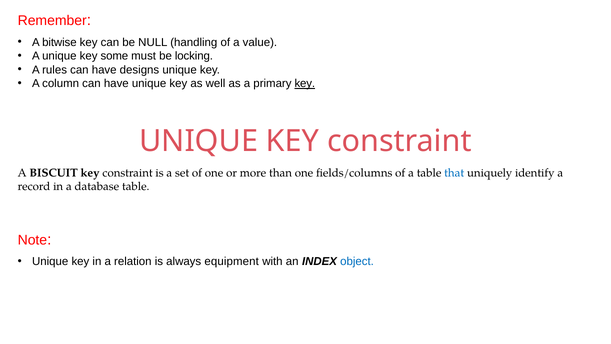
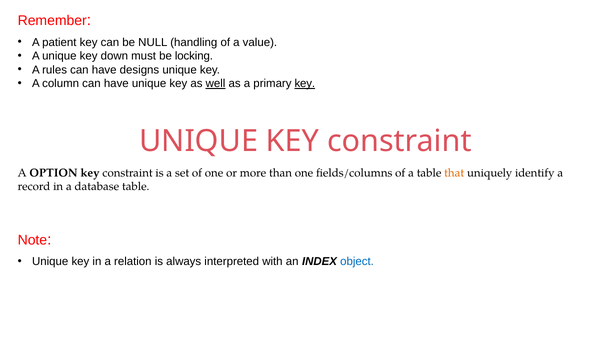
bitwise: bitwise -> patient
some: some -> down
well underline: none -> present
BISCUIT: BISCUIT -> OPTION
that colour: blue -> orange
equipment: equipment -> interpreted
